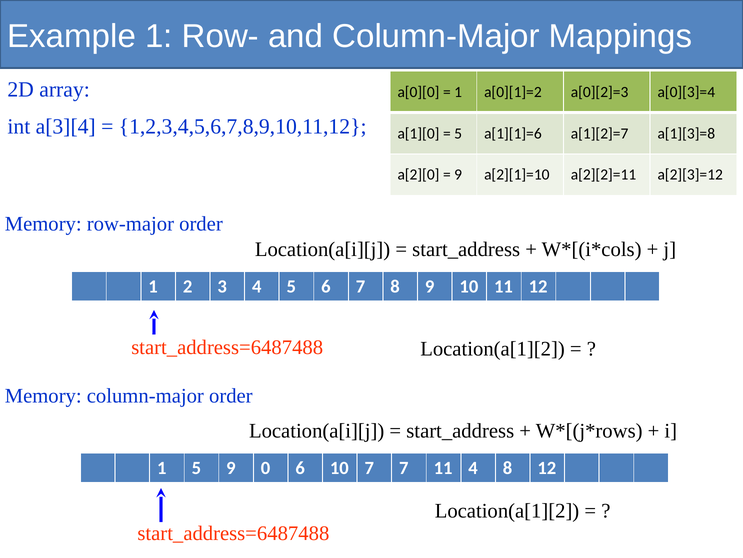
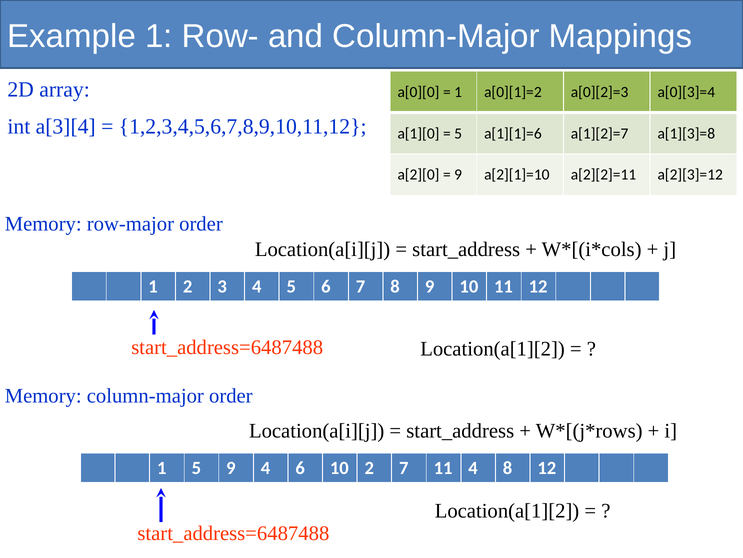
9 0: 0 -> 4
10 7: 7 -> 2
